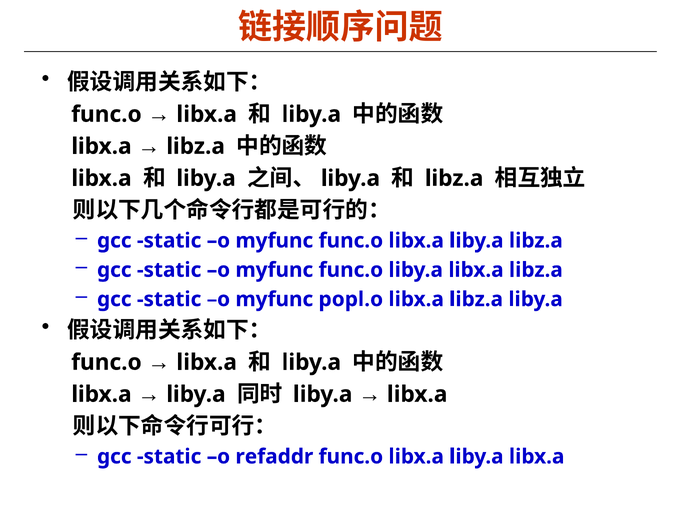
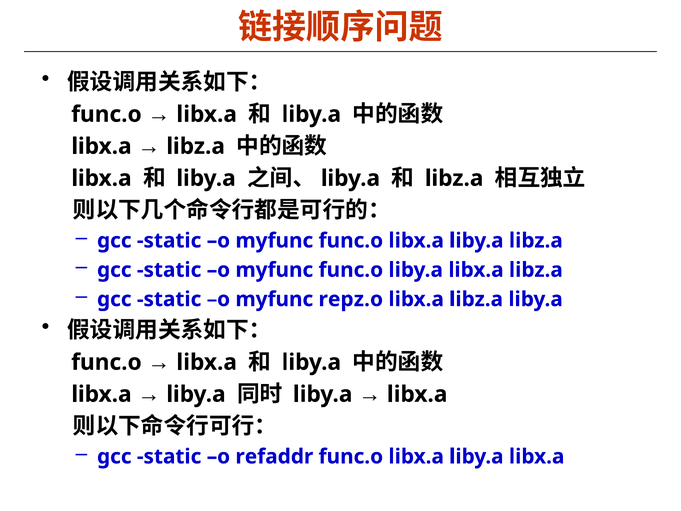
popl.o: popl.o -> repz.o
